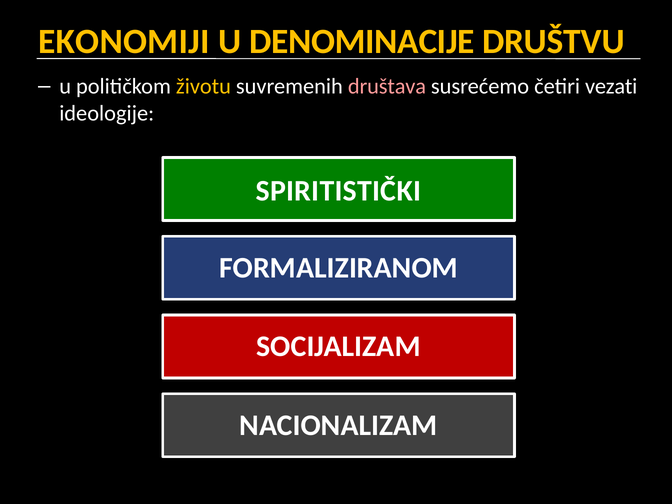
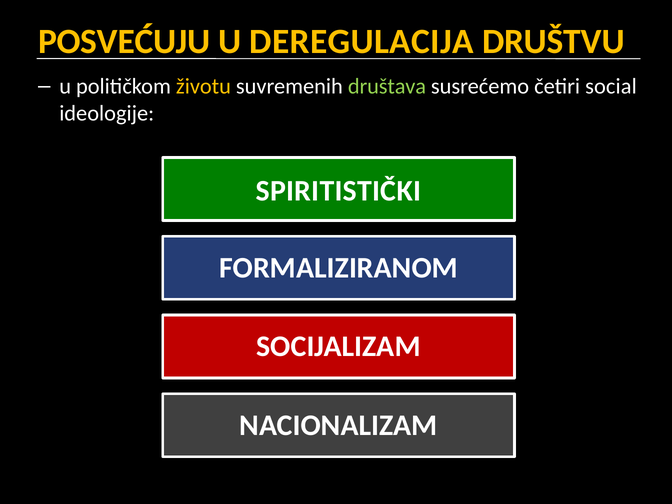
EKONOMIJI: EKONOMIJI -> POSVEĆUJU
DENOMINACIJE: DENOMINACIJE -> DEREGULACIJA
društava colour: pink -> light green
vezati: vezati -> social
